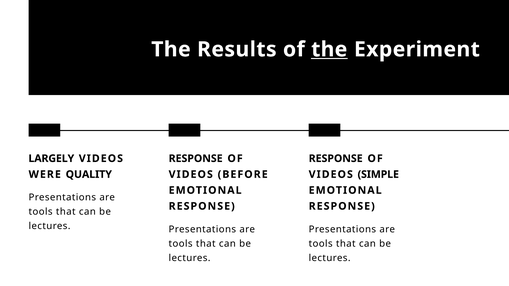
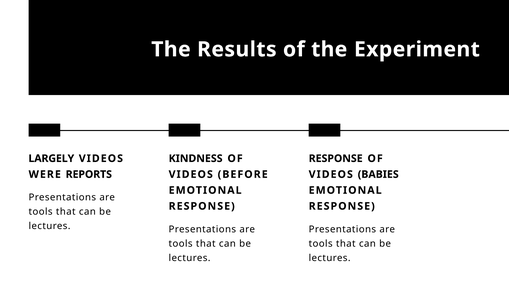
the at (329, 49) underline: present -> none
RESPONSE at (196, 159): RESPONSE -> KINDNESS
QUALITY: QUALITY -> REPORTS
SIMPLE: SIMPLE -> BABIES
